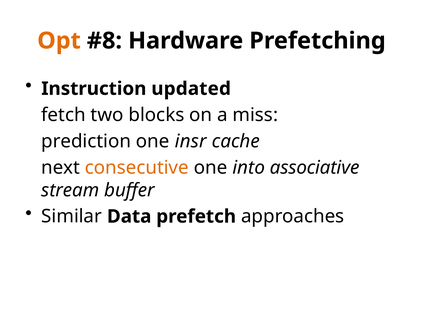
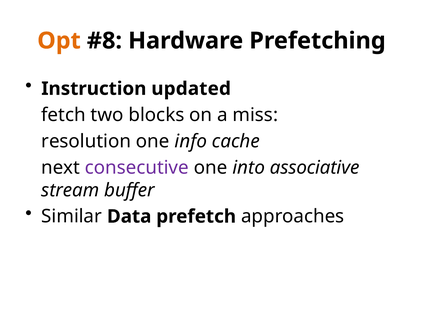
prediction: prediction -> resolution
insr: insr -> info
consecutive colour: orange -> purple
